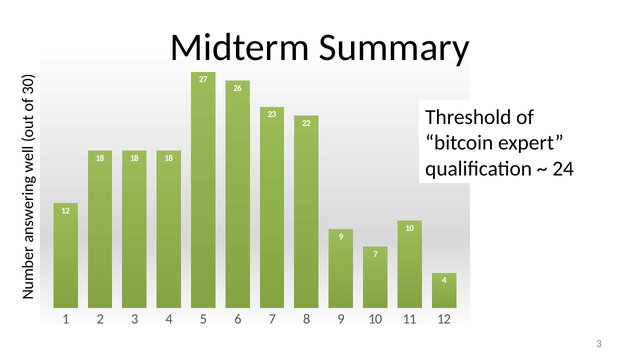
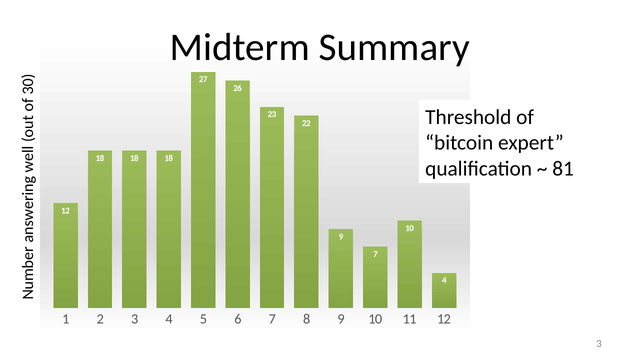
24: 24 -> 81
